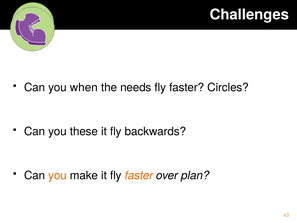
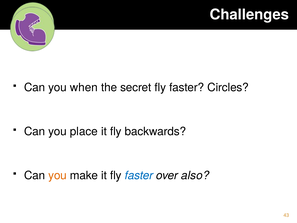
needs: needs -> secret
these: these -> place
faster at (139, 175) colour: orange -> blue
plan: plan -> also
